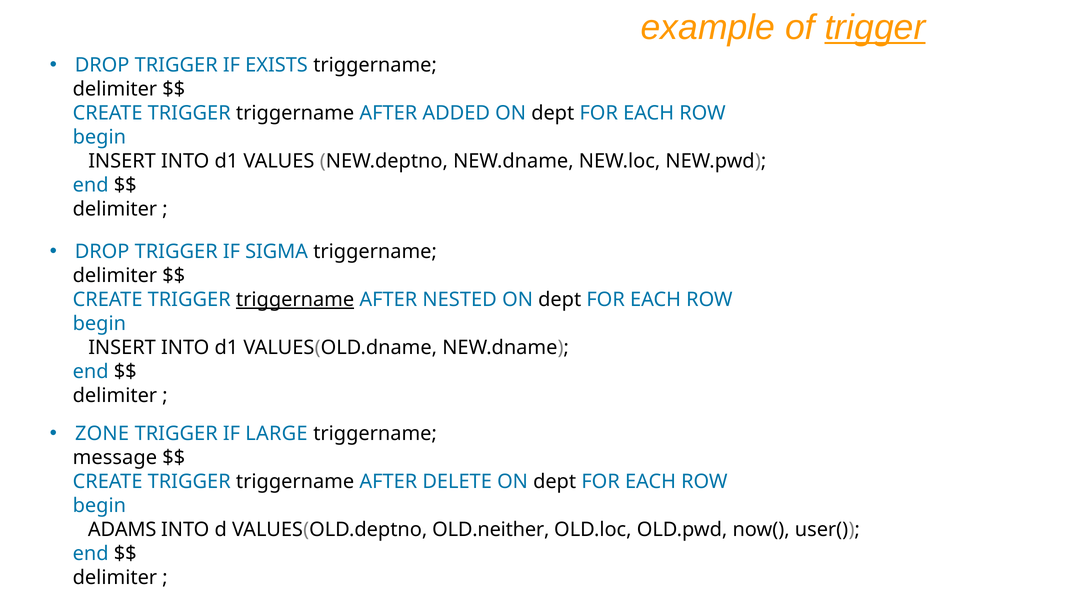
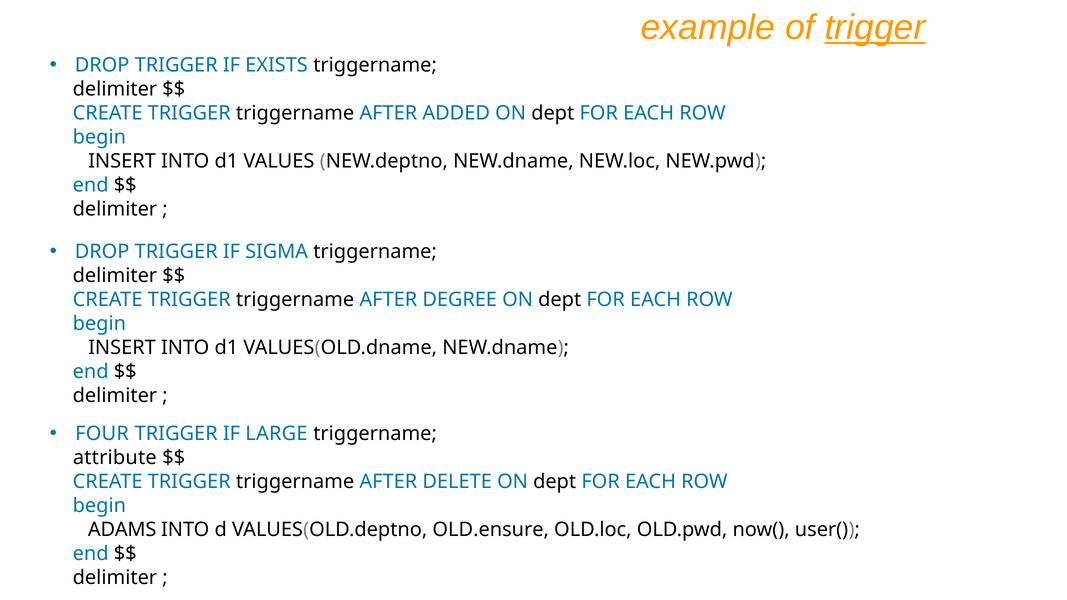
triggername at (295, 300) underline: present -> none
NESTED: NESTED -> DEGREE
ZONE: ZONE -> FOUR
message: message -> attribute
OLD.neither: OLD.neither -> OLD.ensure
